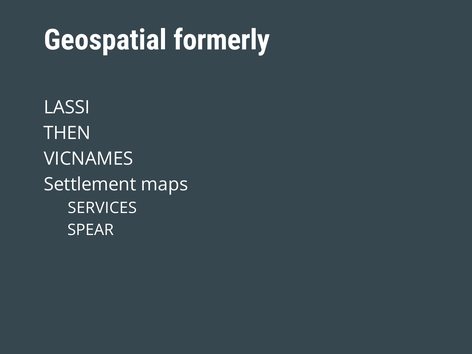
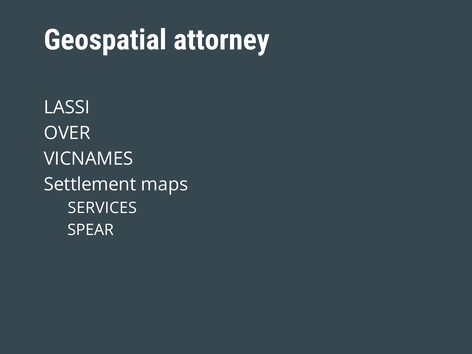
formerly: formerly -> attorney
THEN: THEN -> OVER
